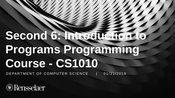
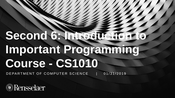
Programs: Programs -> Important
